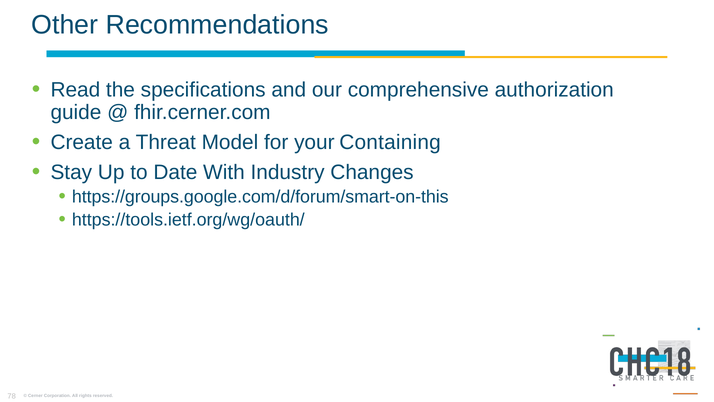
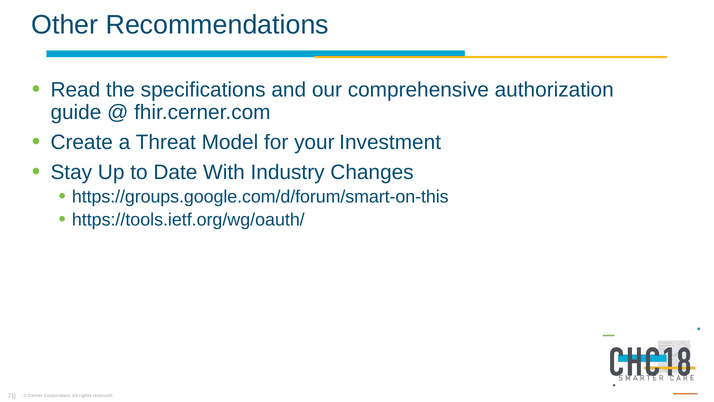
Containing: Containing -> Investment
